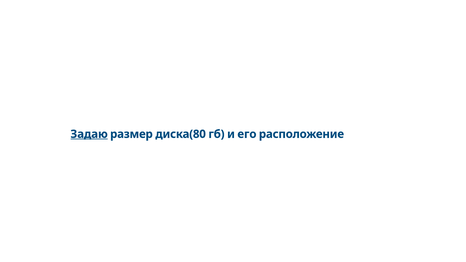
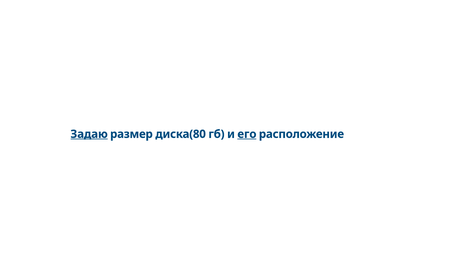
его underline: none -> present
